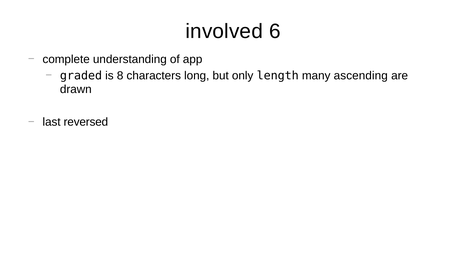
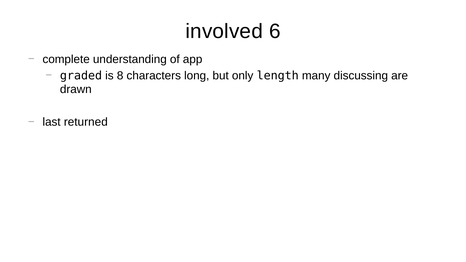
ascending: ascending -> discussing
reversed: reversed -> returned
